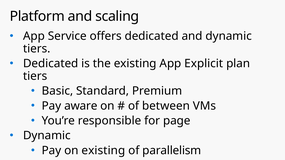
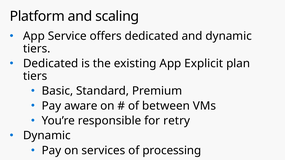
page: page -> retry
on existing: existing -> services
parallelism: parallelism -> processing
